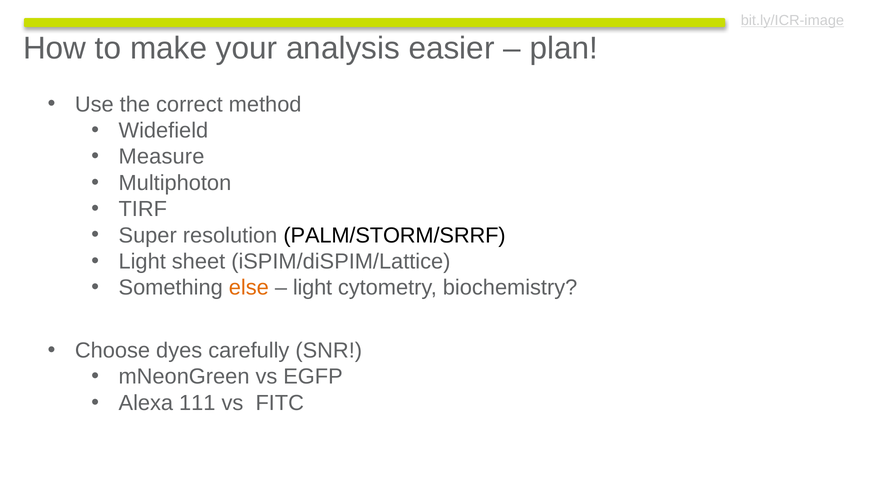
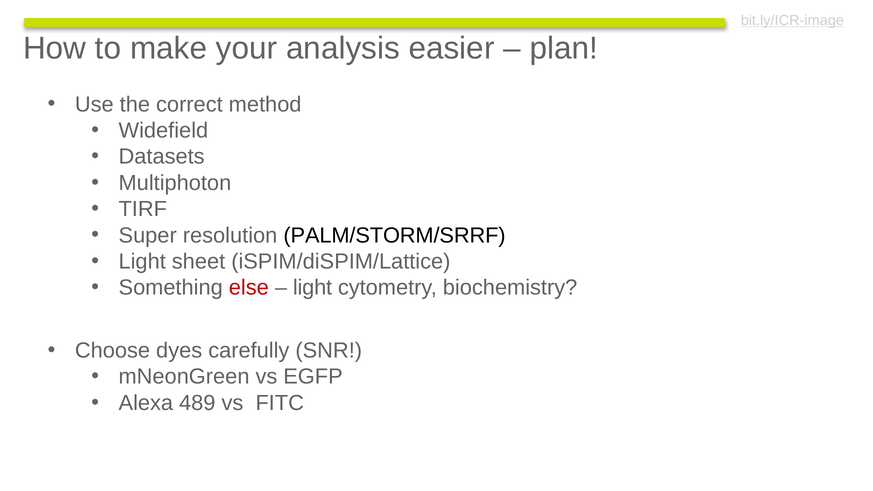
Measure: Measure -> Datasets
else colour: orange -> red
111: 111 -> 489
